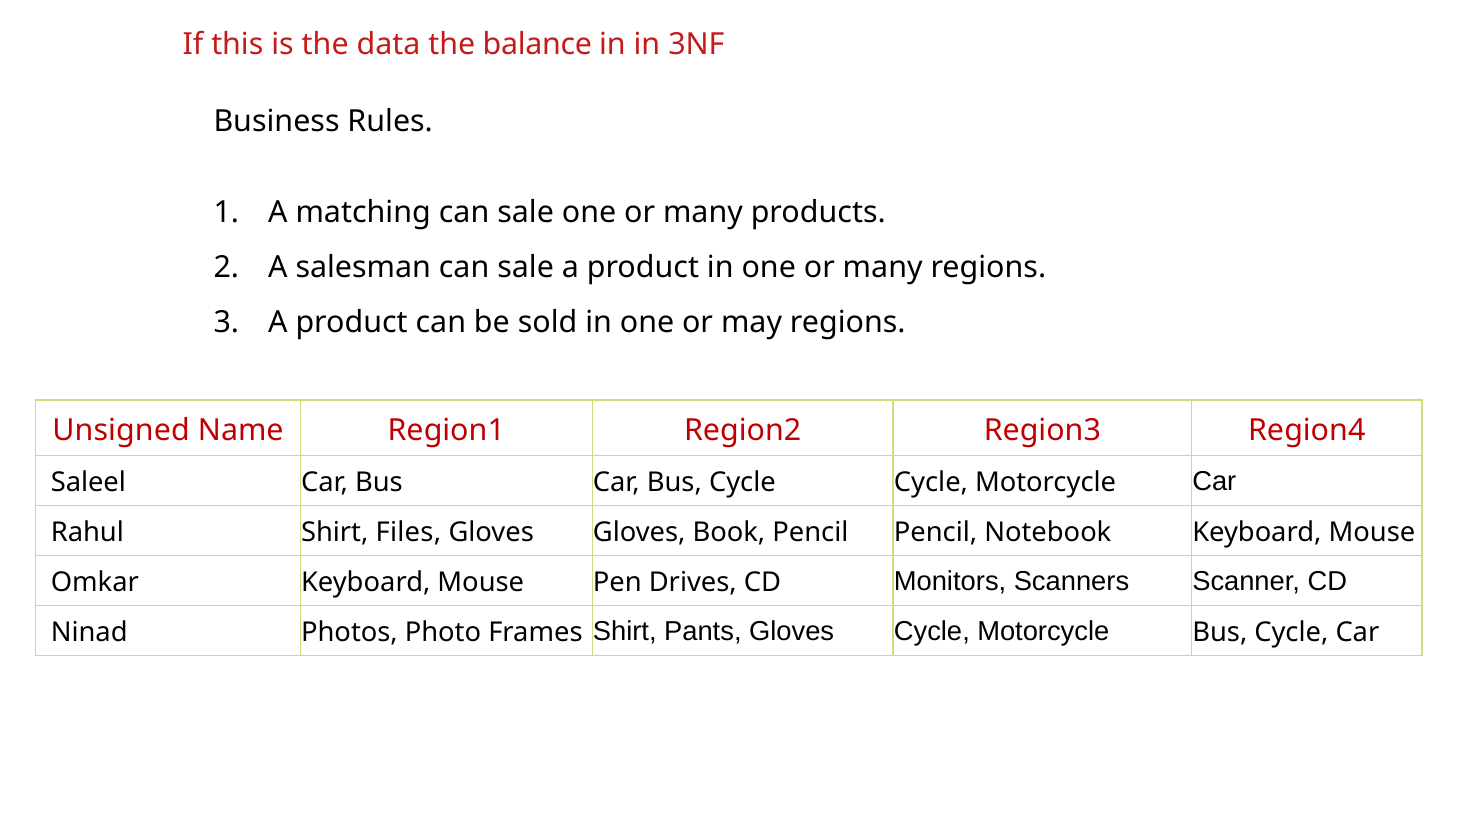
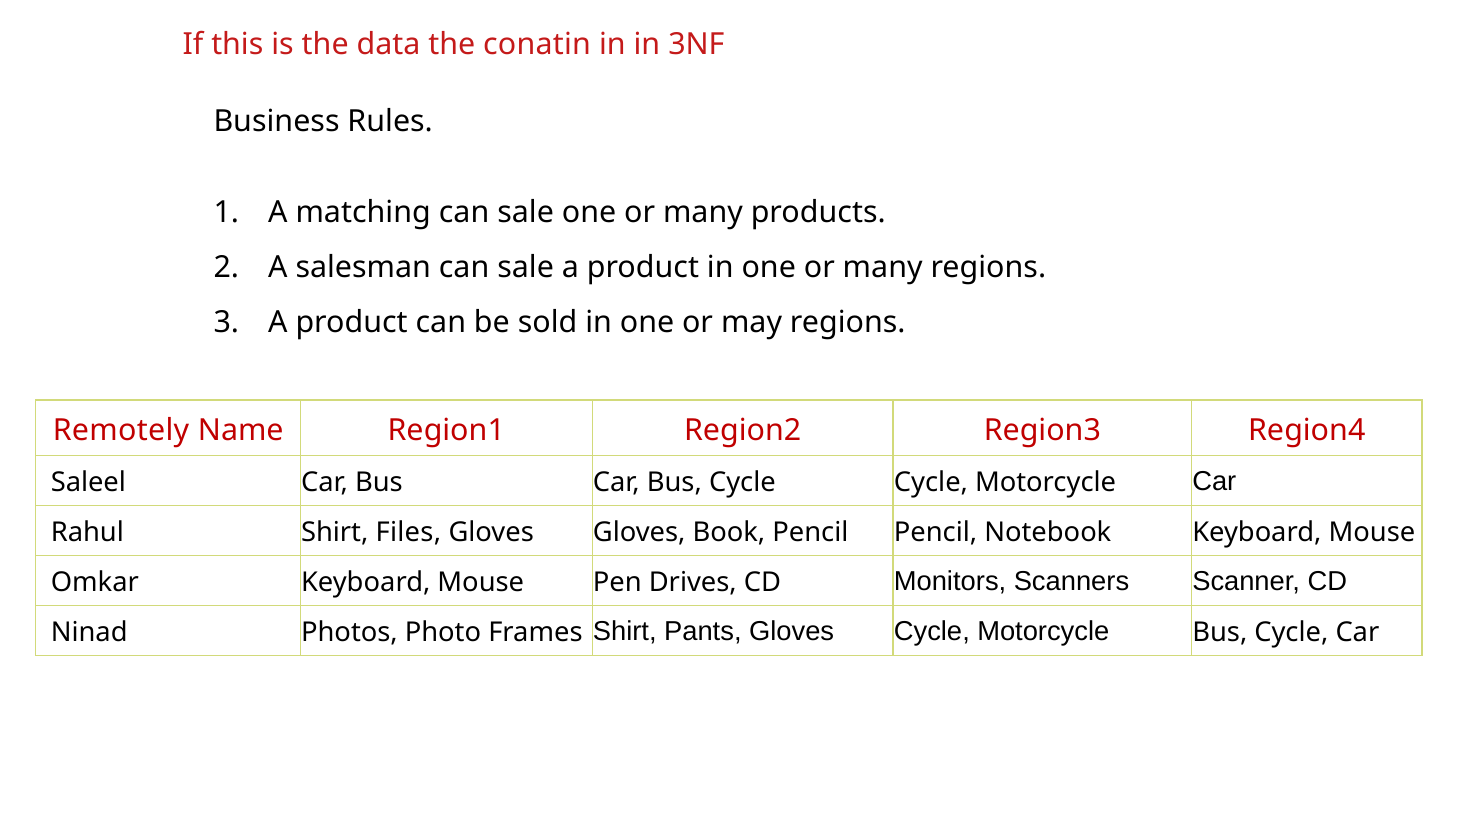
balance: balance -> conatin
Unsigned: Unsigned -> Remotely
